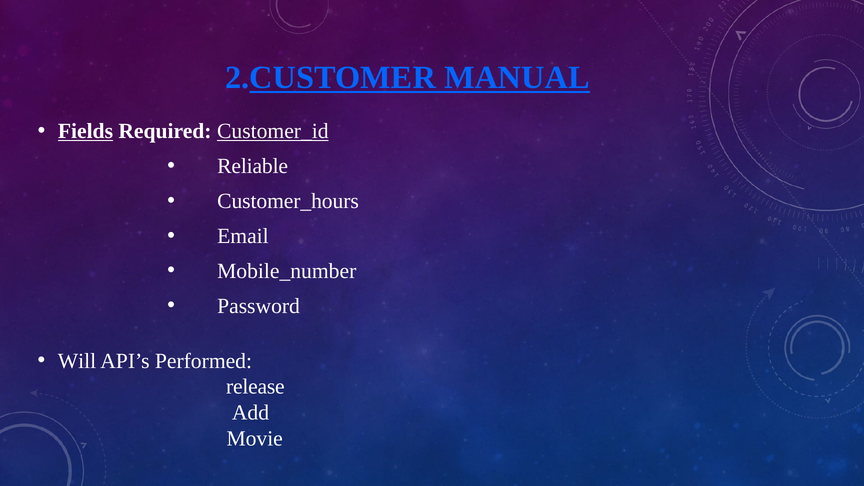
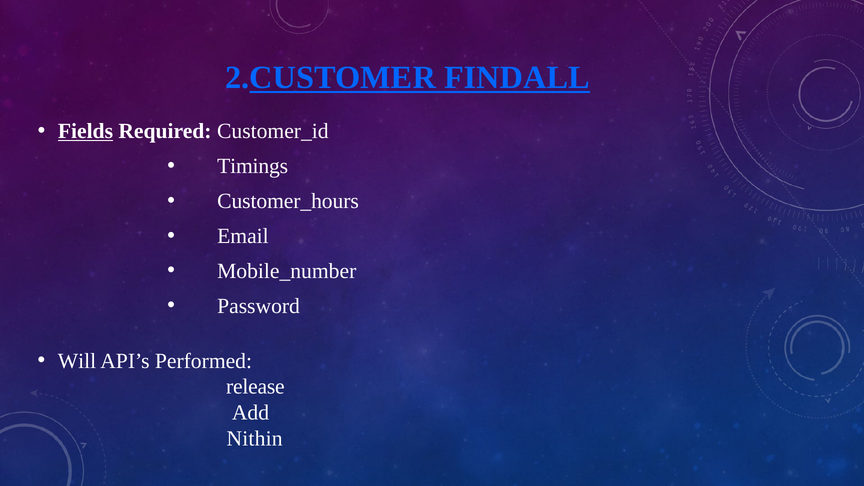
MANUAL: MANUAL -> FINDALL
Customer_id underline: present -> none
Reliable: Reliable -> Timings
Movie: Movie -> Nithin
